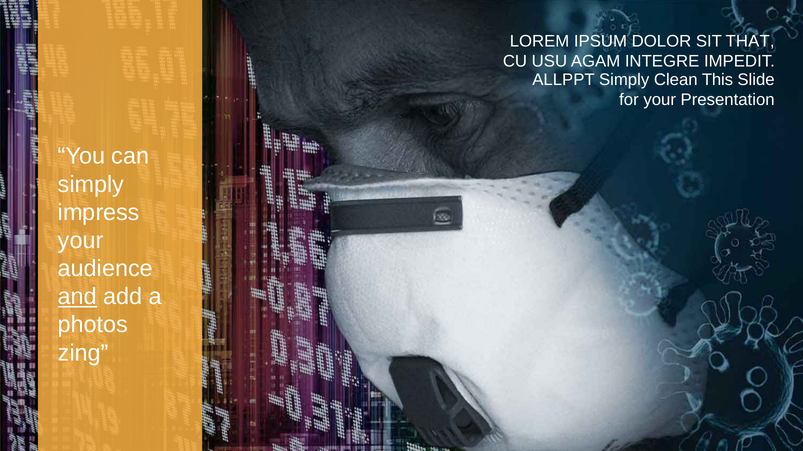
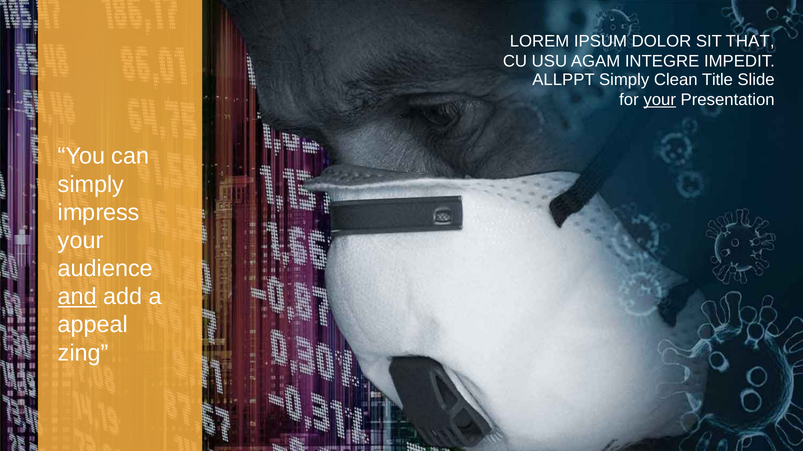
This: This -> Title
your at (660, 100) underline: none -> present
photos: photos -> appeal
